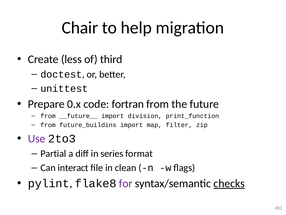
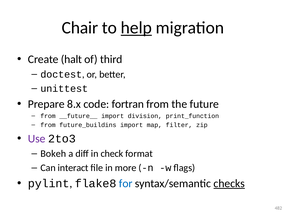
help underline: none -> present
less: less -> halt
0.x: 0.x -> 8.x
Partial: Partial -> Bokeh
series: series -> check
clean: clean -> more
for colour: purple -> blue
